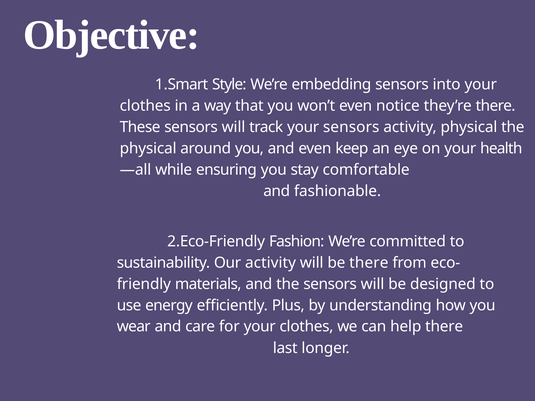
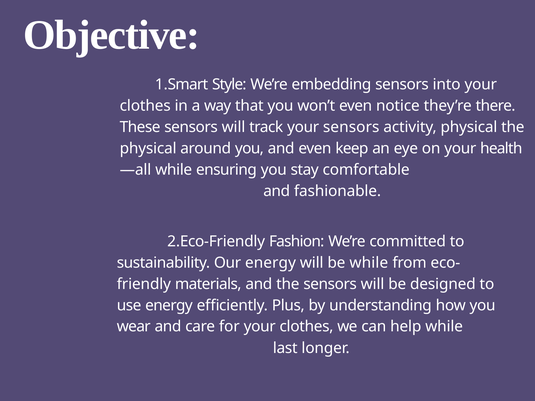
Our activity: activity -> energy
be there: there -> while
help there: there -> while
